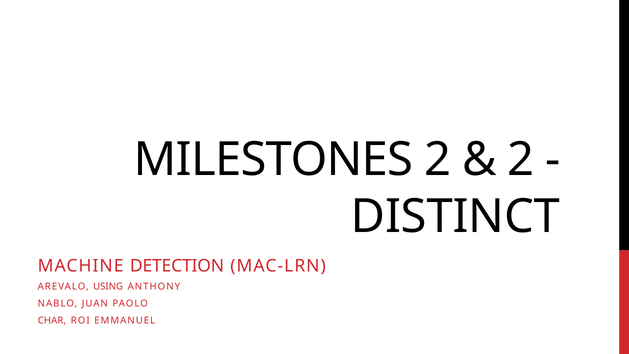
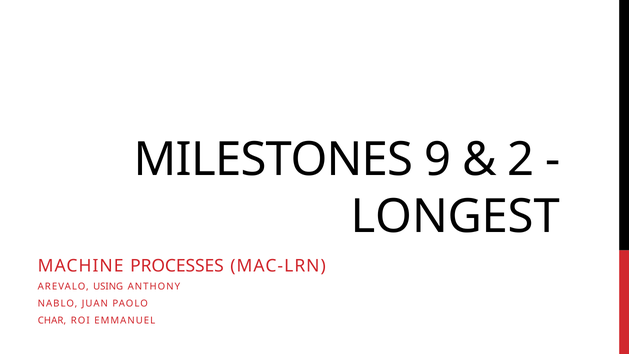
MILESTONES 2: 2 -> 9
DISTINCT: DISTINCT -> LONGEST
DETECTION: DETECTION -> PROCESSES
